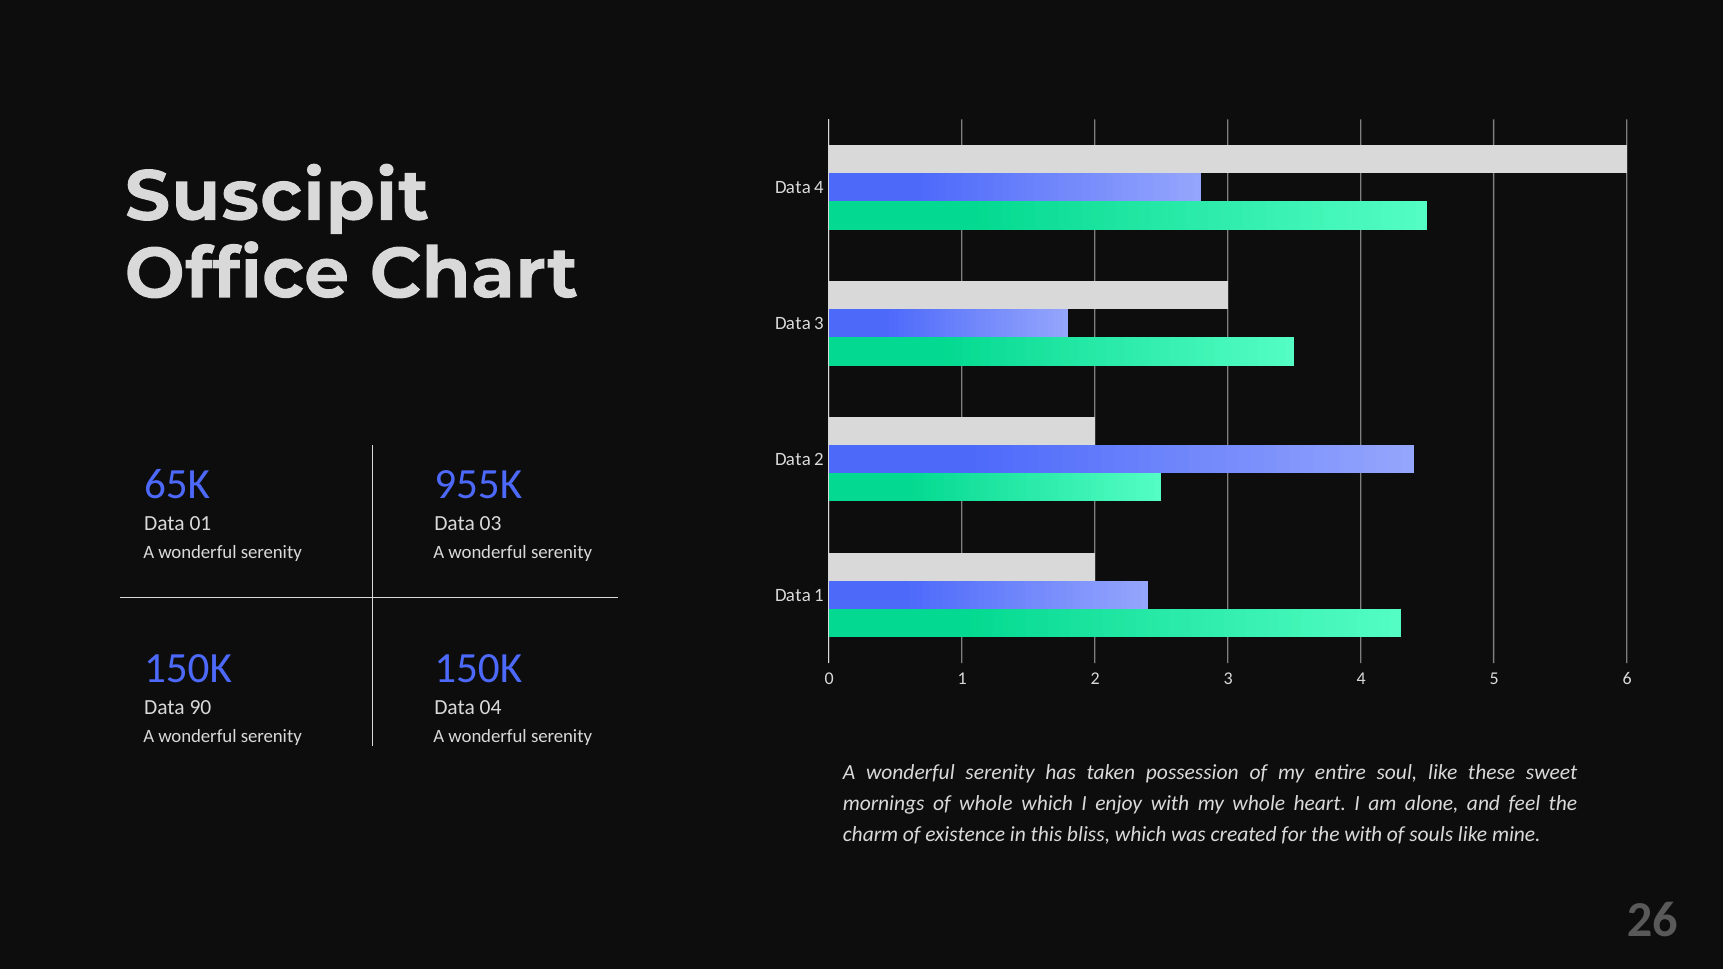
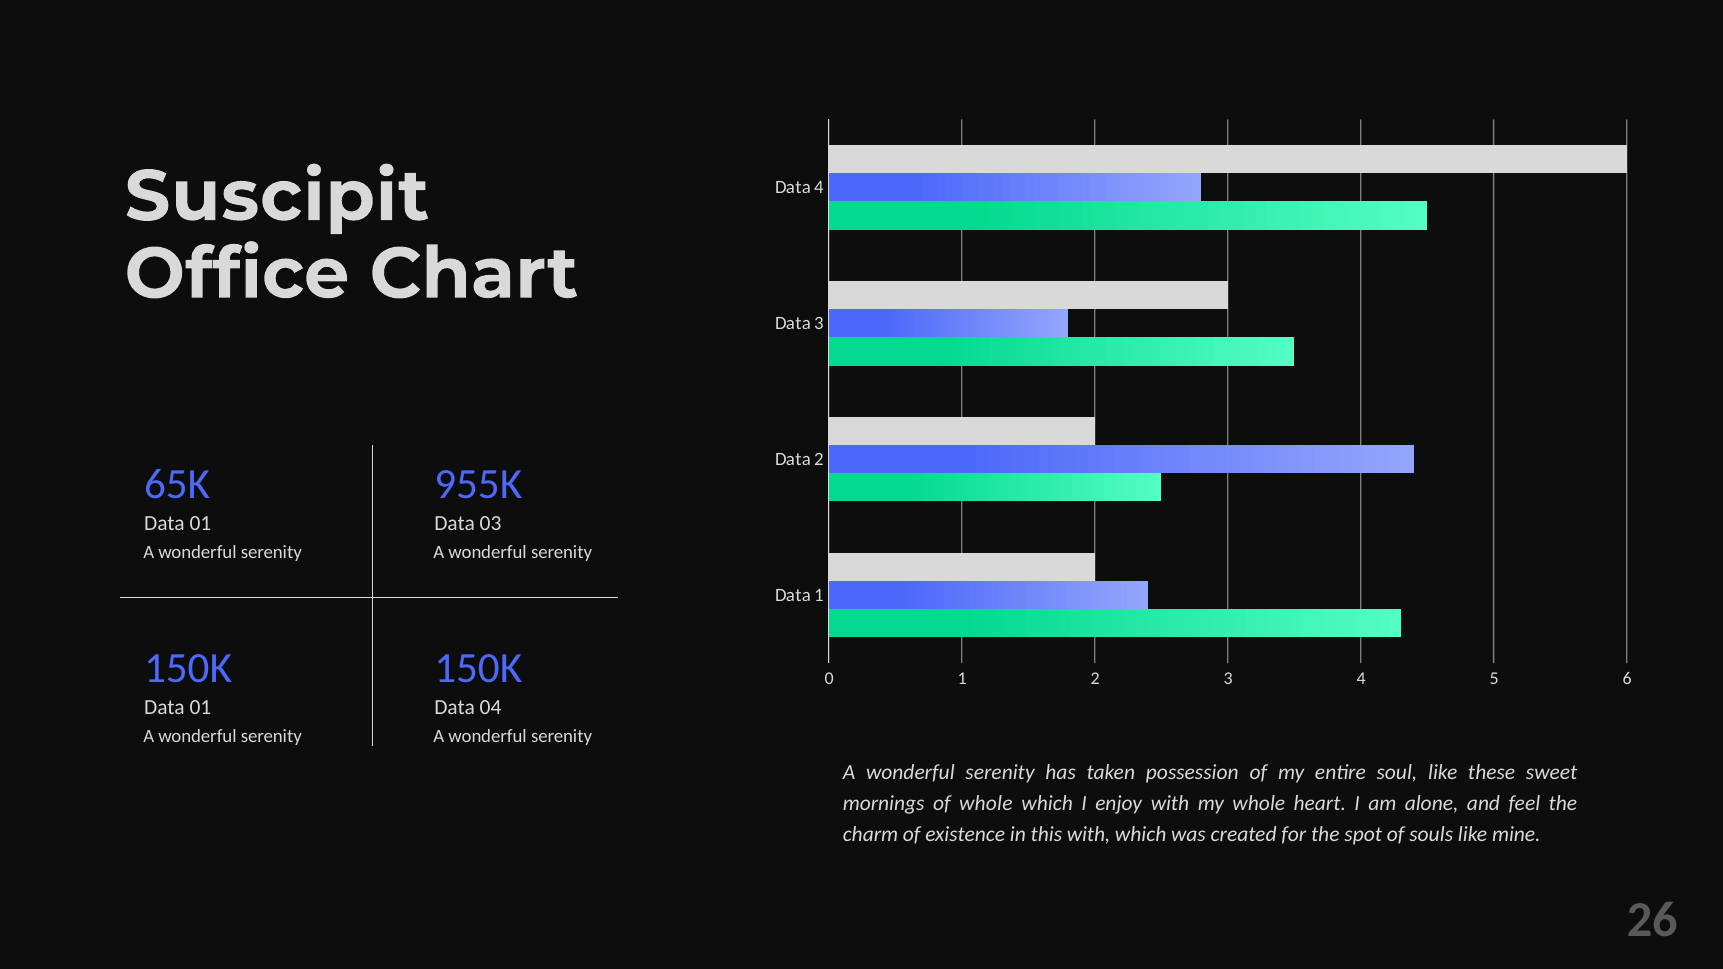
90 at (200, 708): 90 -> 01
this bliss: bliss -> with
the with: with -> spot
